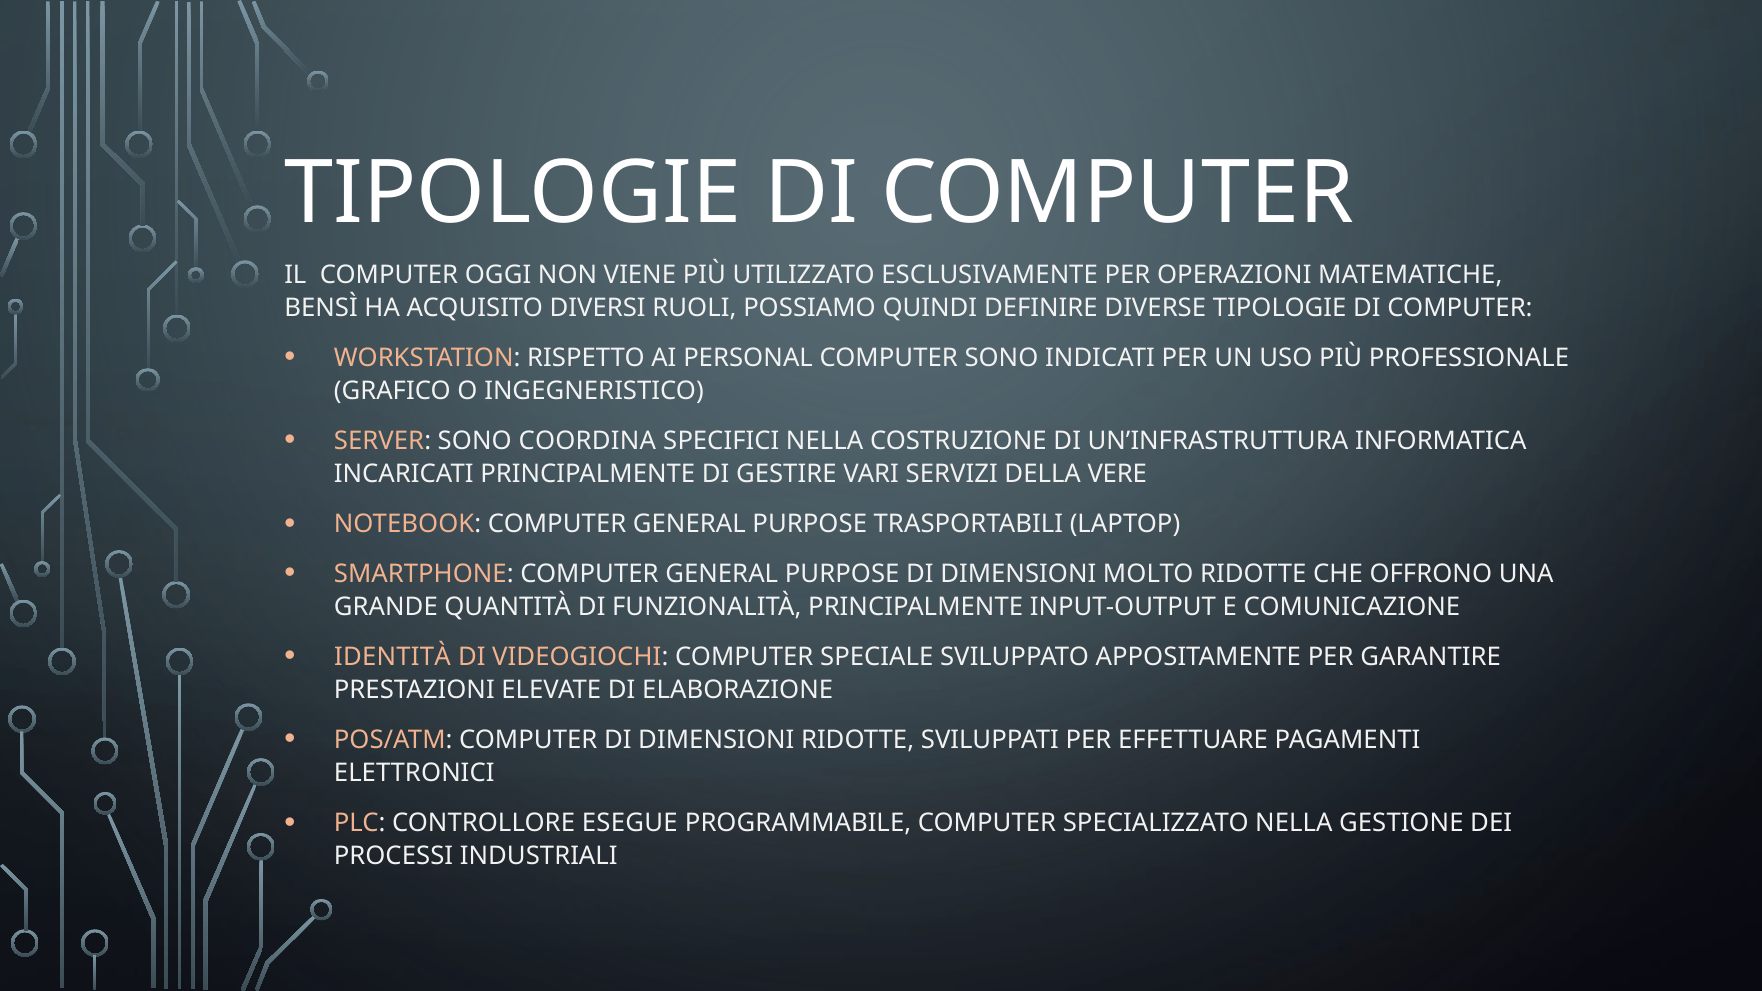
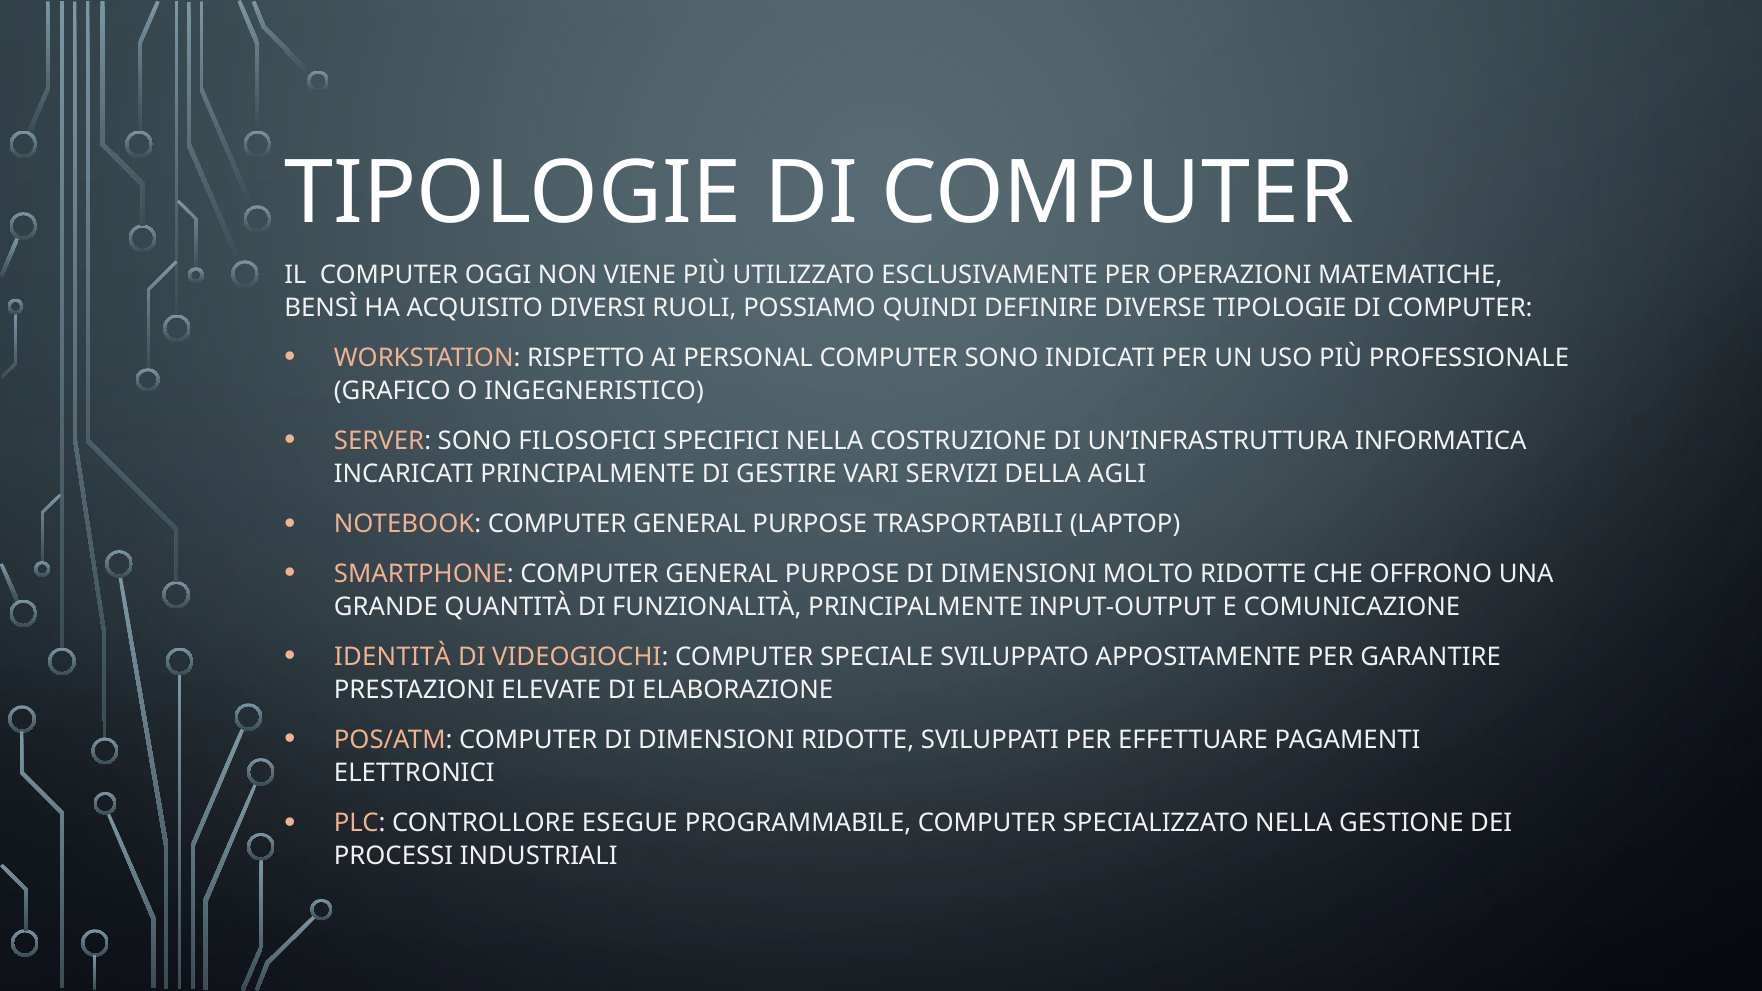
COORDINA: COORDINA -> FILOSOFICI
VERE: VERE -> AGLI
